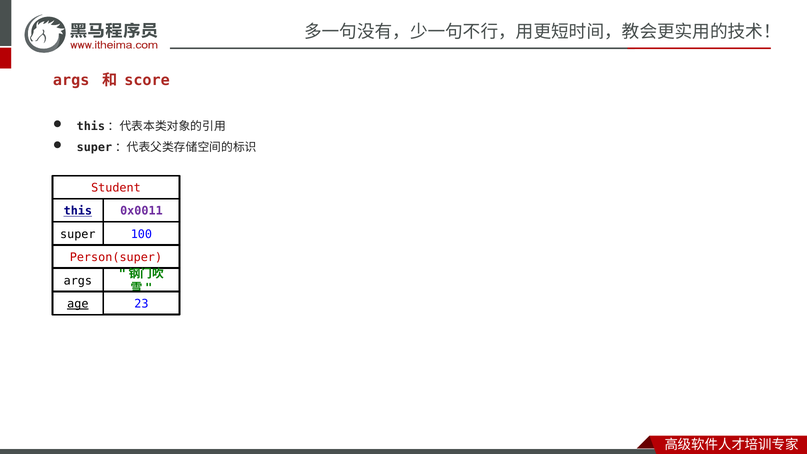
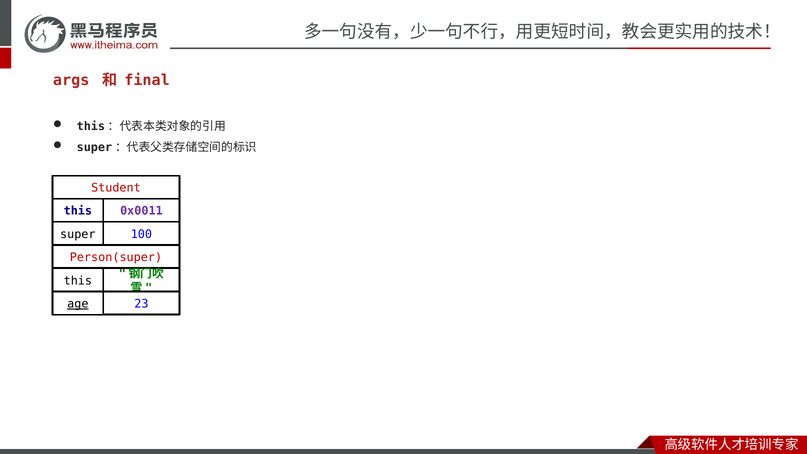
score: score -> final
this at (78, 211) underline: present -> none
args at (78, 281): args -> this
